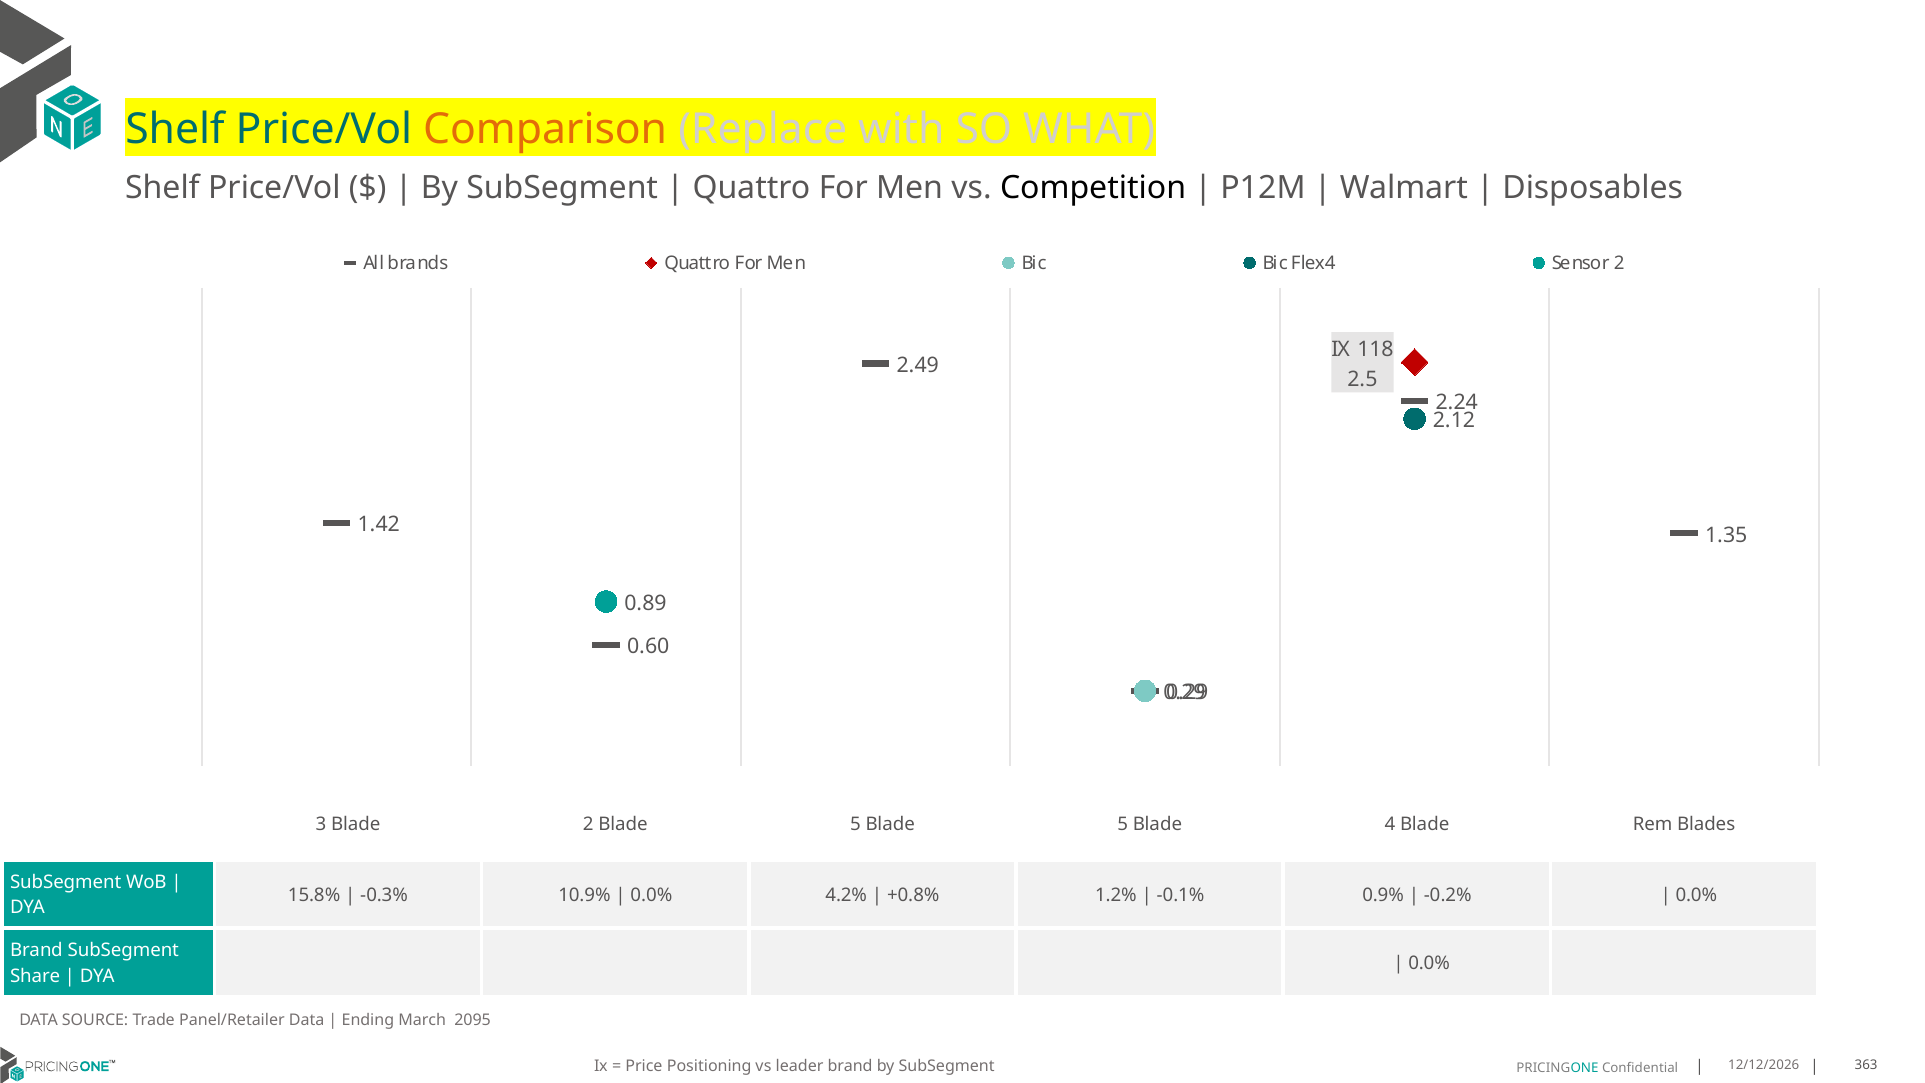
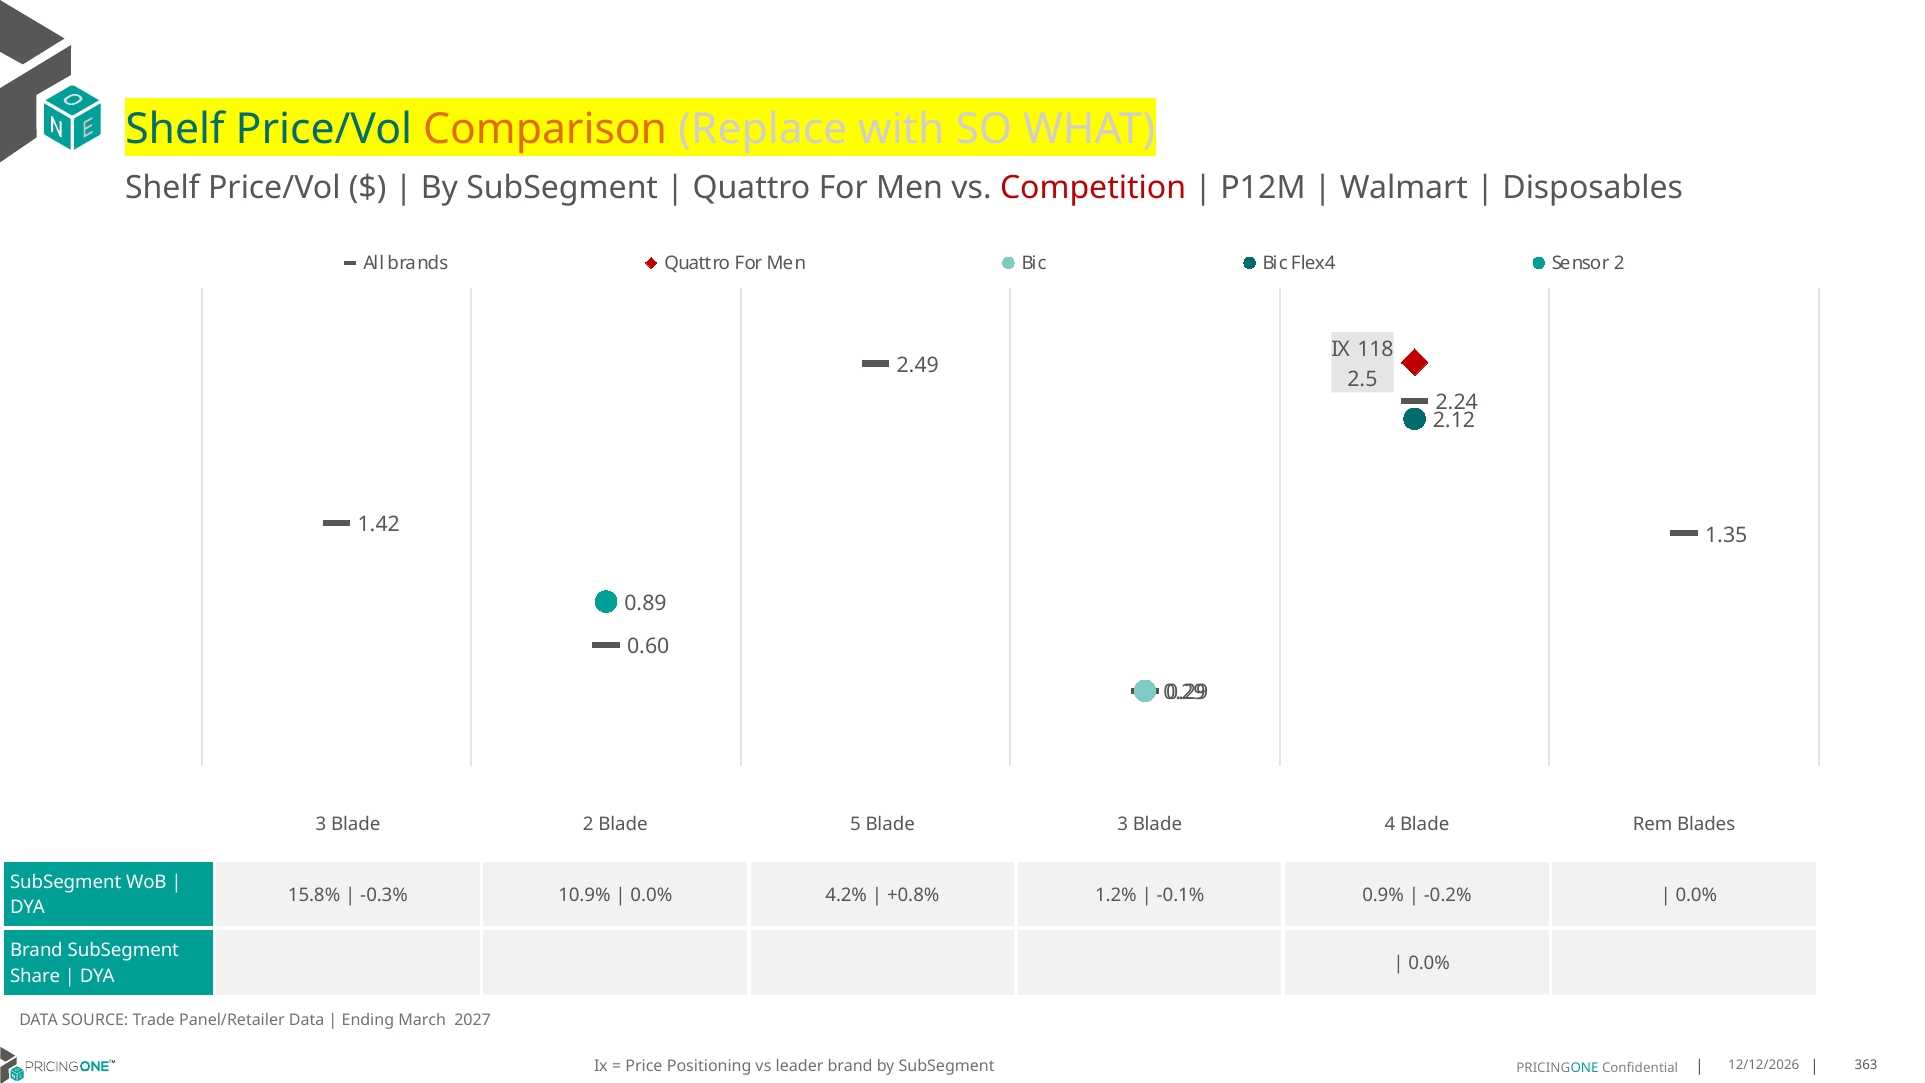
Competition colour: black -> red
5 Blade 5: 5 -> 3
2095: 2095 -> 2027
